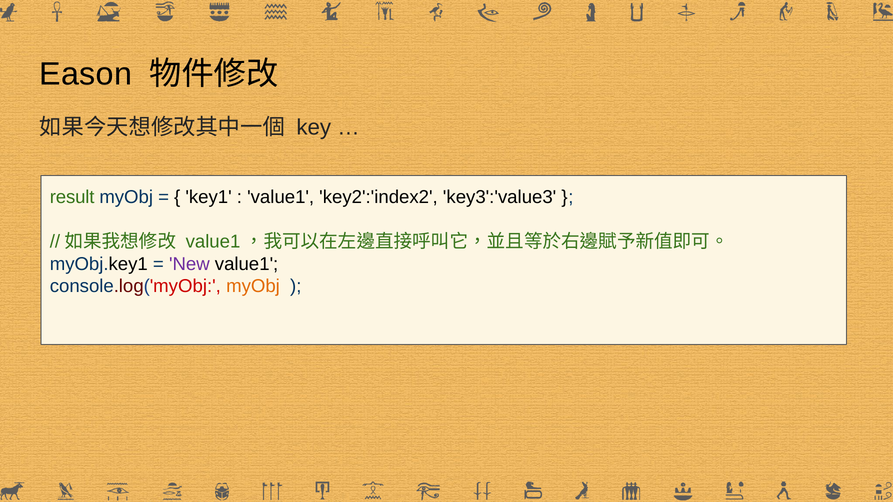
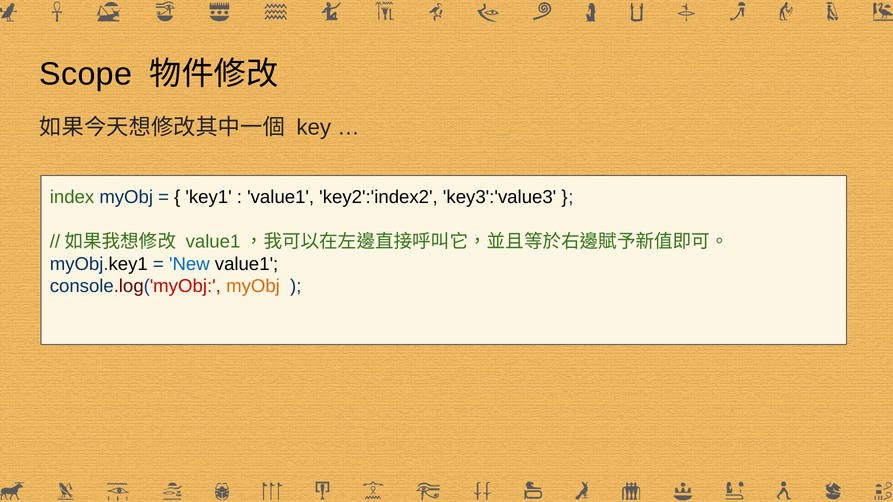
Eason: Eason -> Scope
result: result -> index
New colour: purple -> blue
